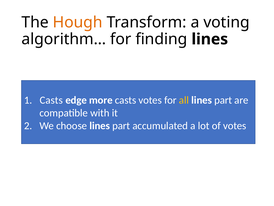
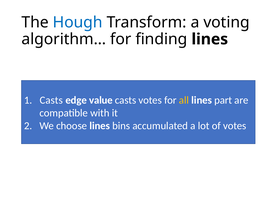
Hough colour: orange -> blue
more: more -> value
choose lines part: part -> bins
